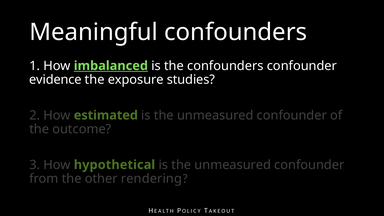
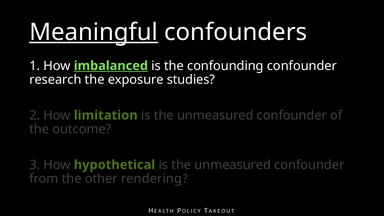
Meaningful underline: none -> present
the confounders: confounders -> confounding
evidence: evidence -> research
estimated: estimated -> limitation
